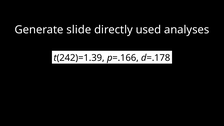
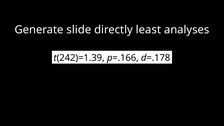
used: used -> least
